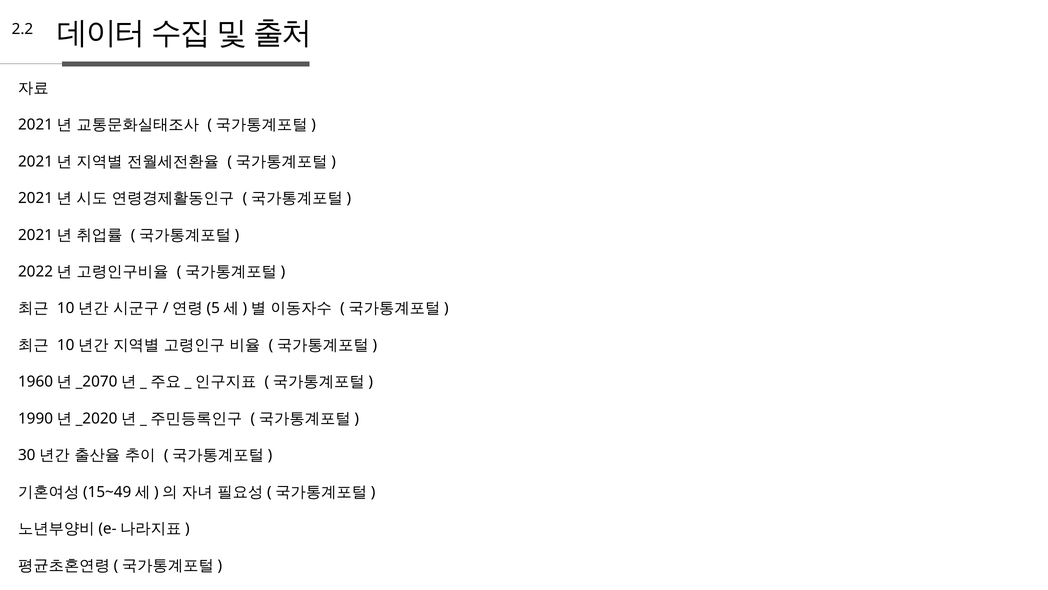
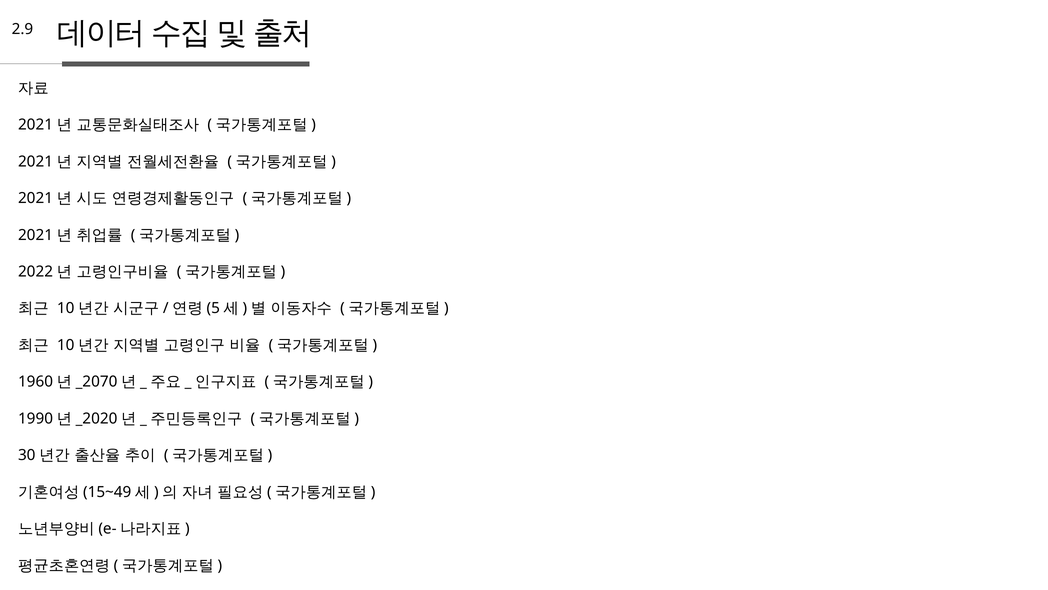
2.2: 2.2 -> 2.9
